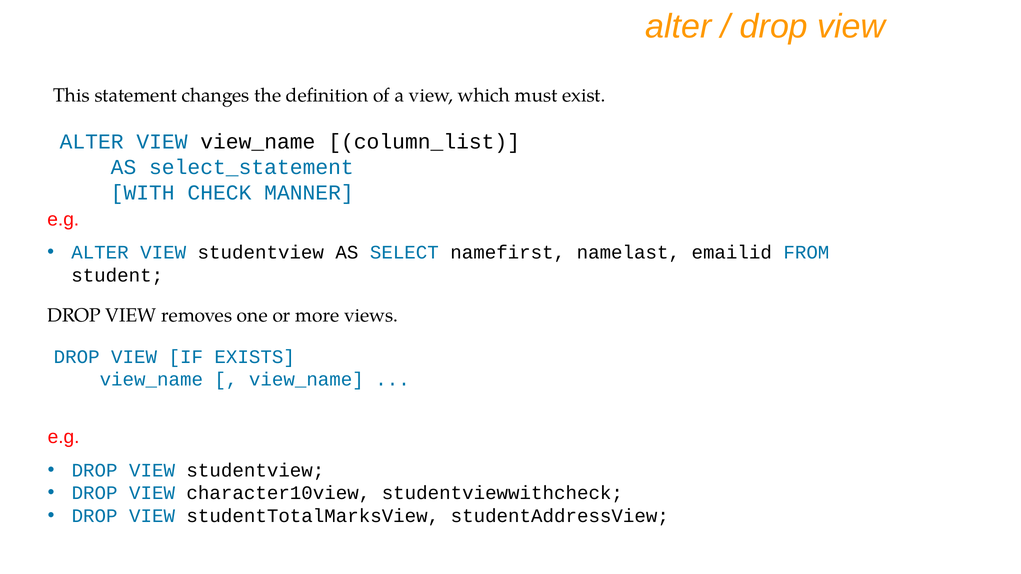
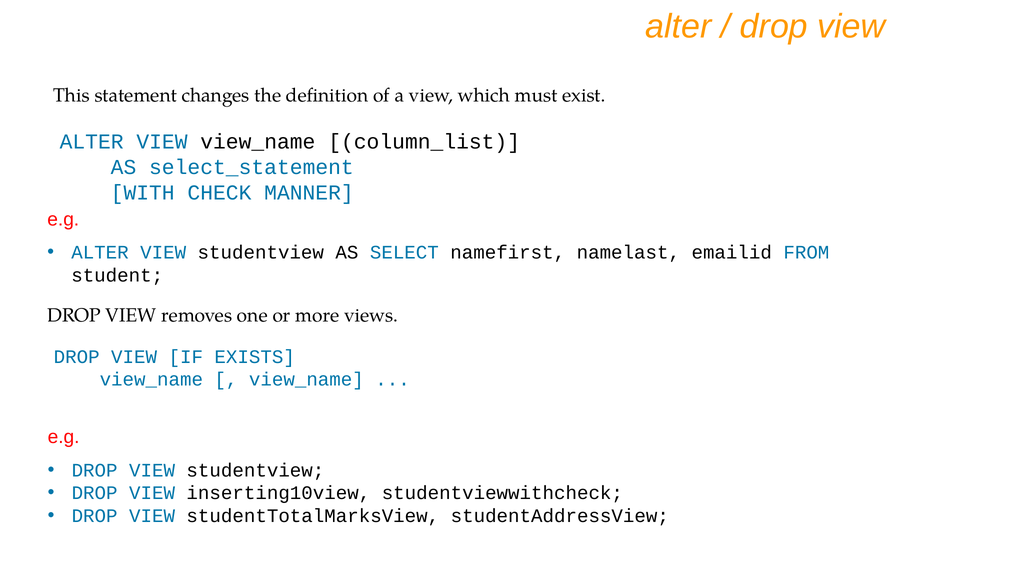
character10view: character10view -> inserting10view
